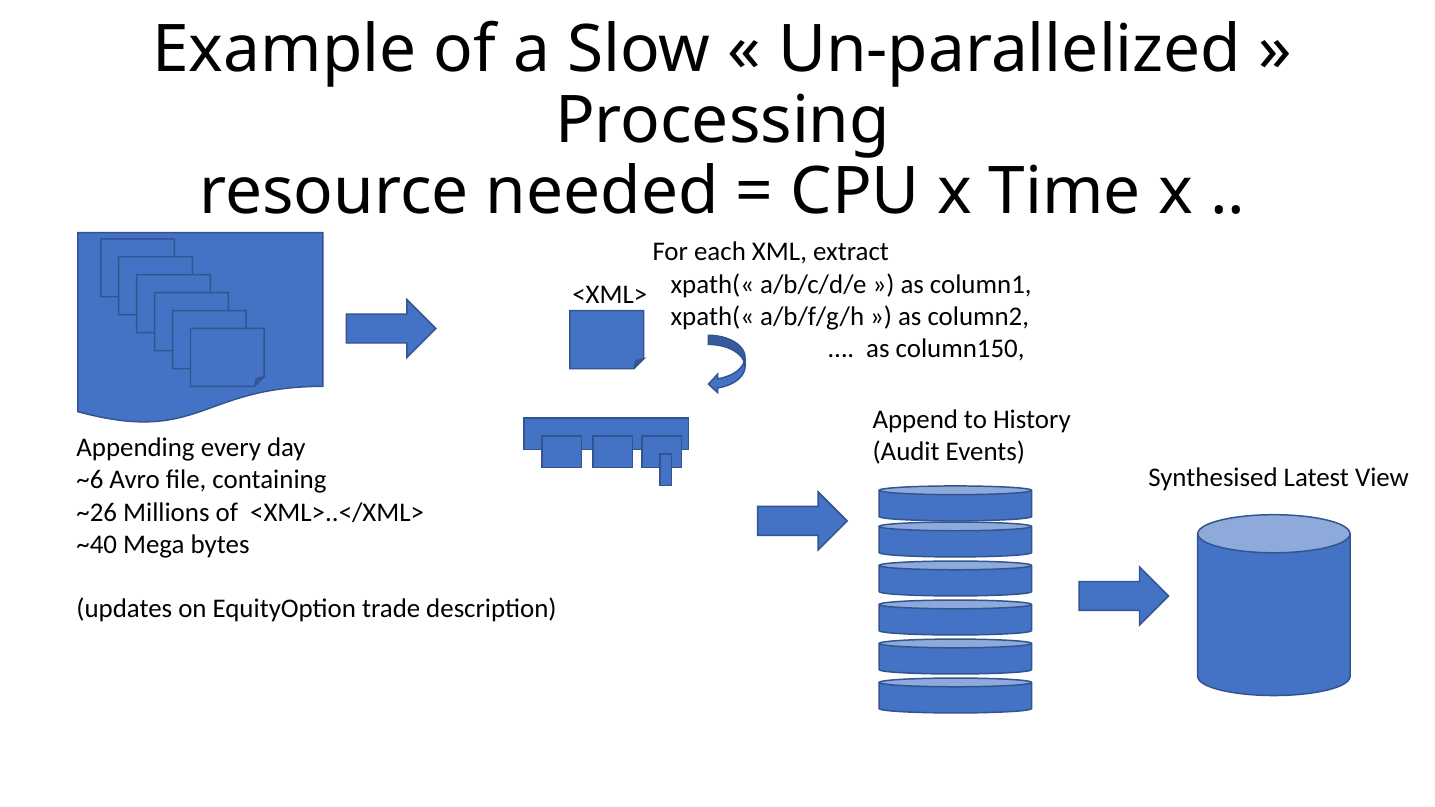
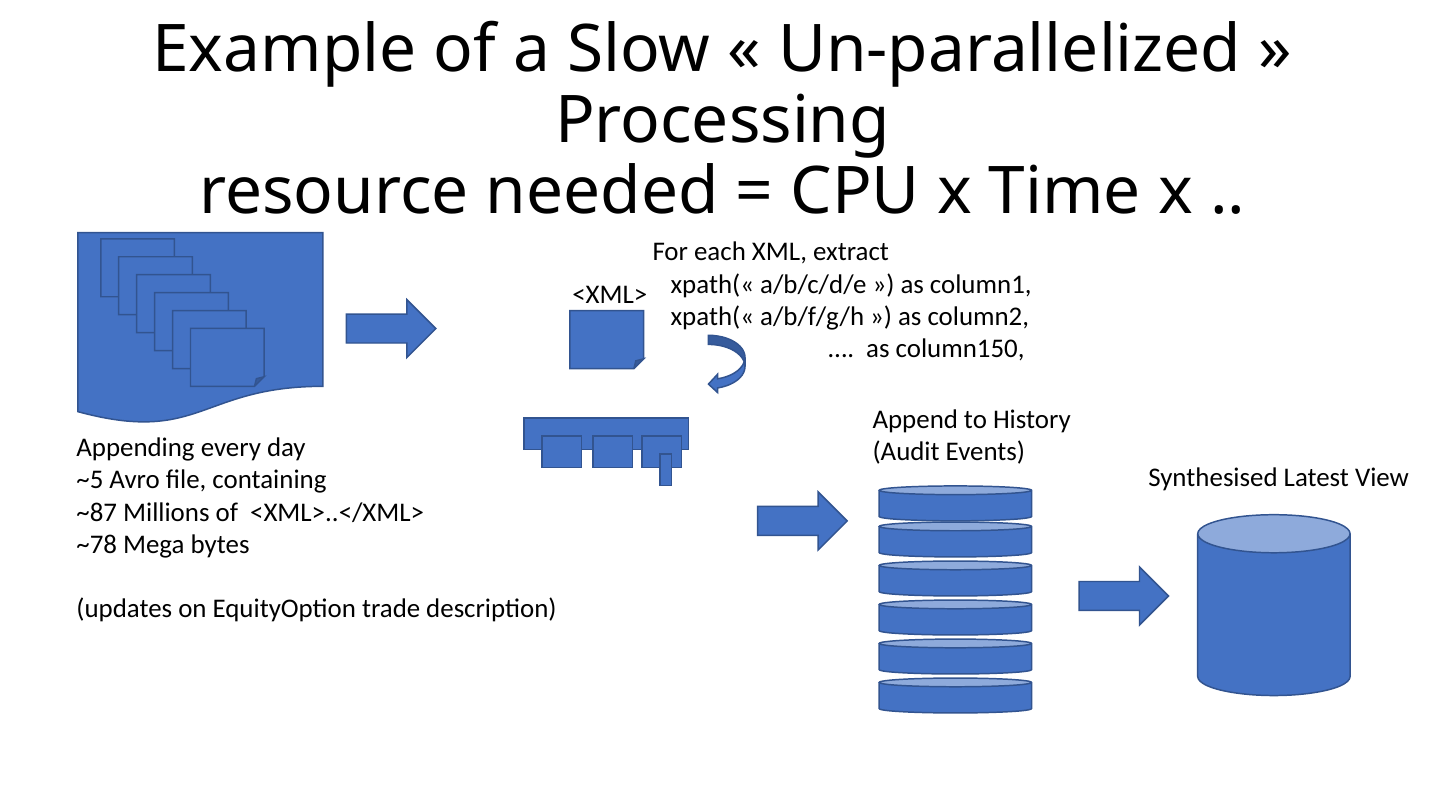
~6: ~6 -> ~5
~26: ~26 -> ~87
~40: ~40 -> ~78
